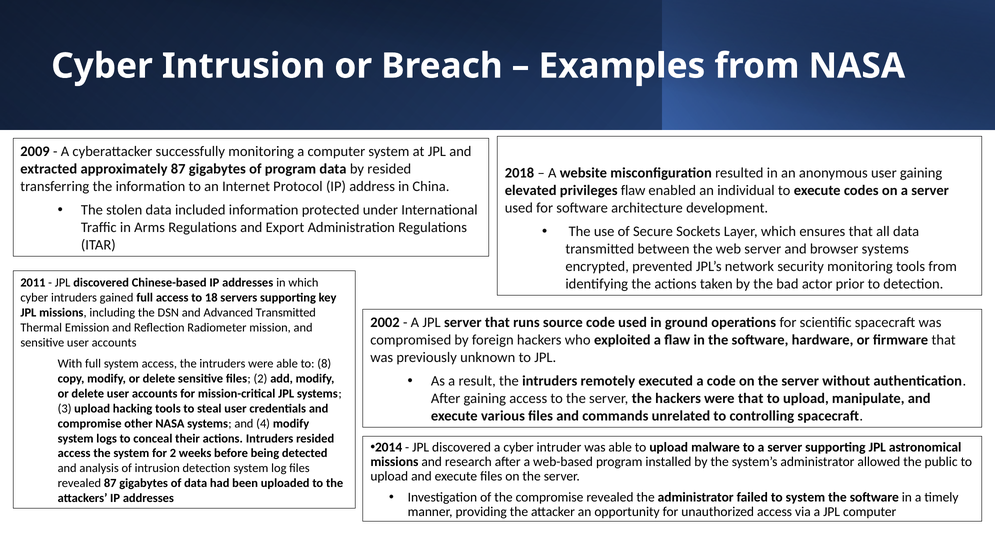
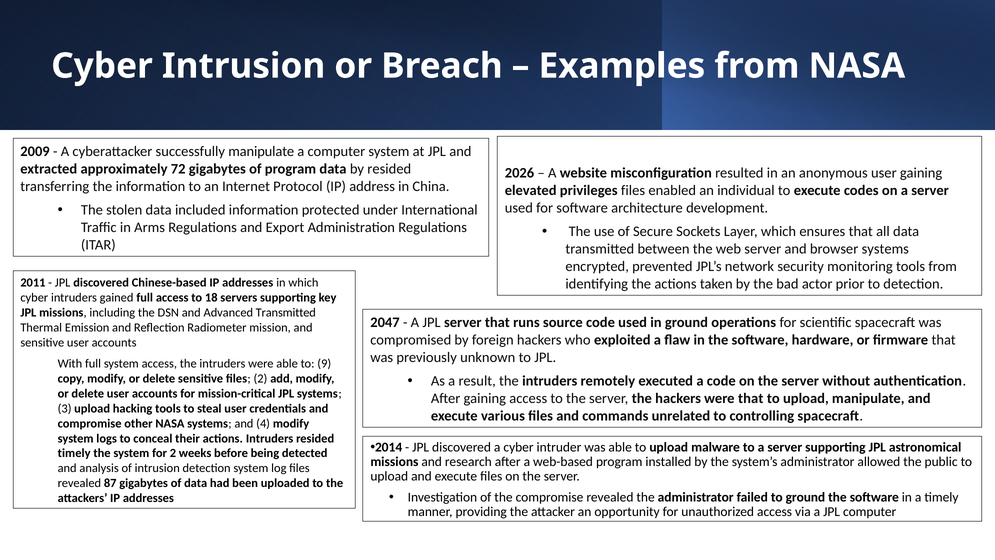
successfully monitoring: monitoring -> manipulate
approximately 87: 87 -> 72
2018: 2018 -> 2026
privileges flaw: flaw -> files
2002: 2002 -> 2047
8: 8 -> 9
access at (74, 453): access -> timely
to system: system -> ground
